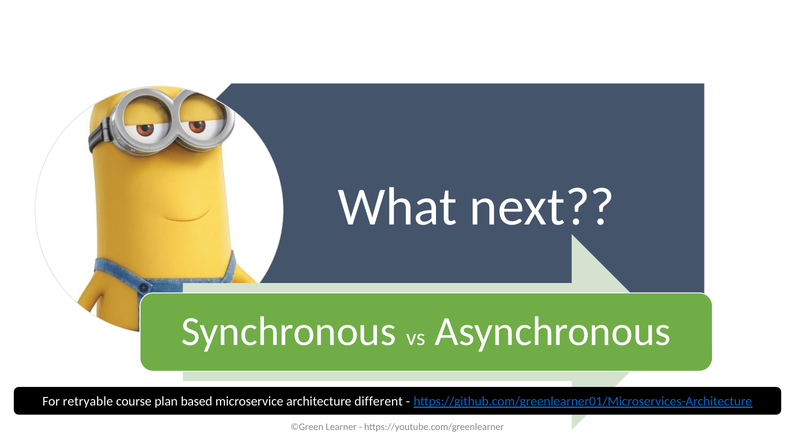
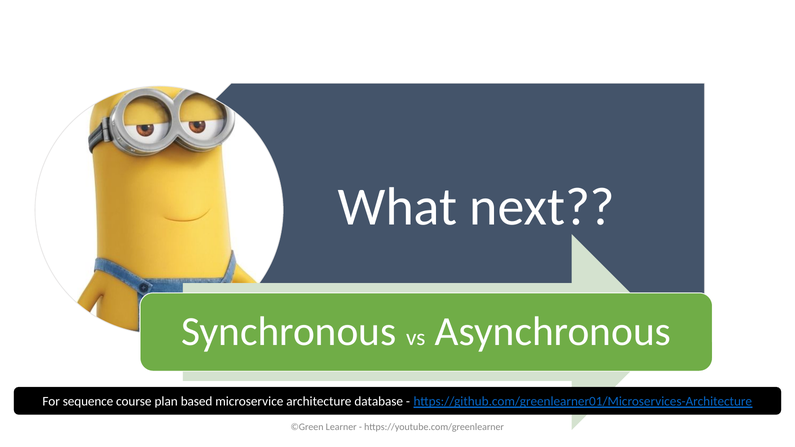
retryable: retryable -> sequence
different: different -> database
